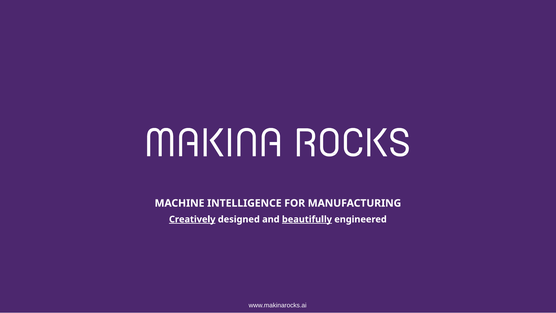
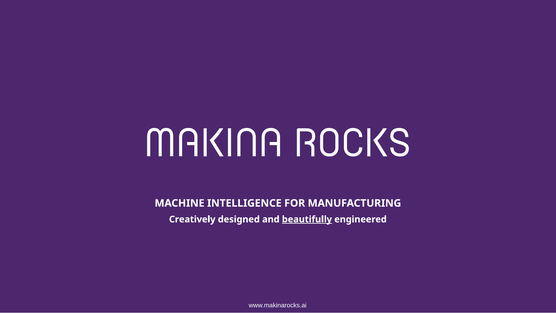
Creatively underline: present -> none
